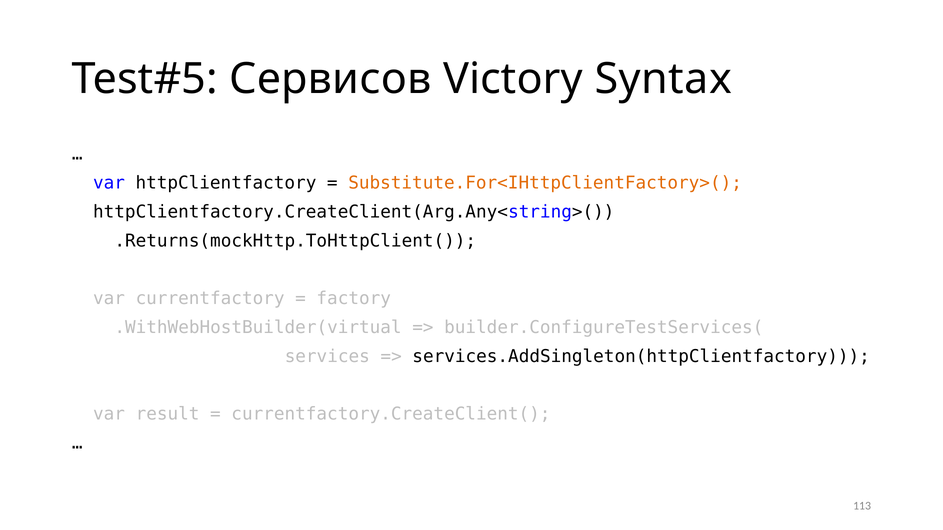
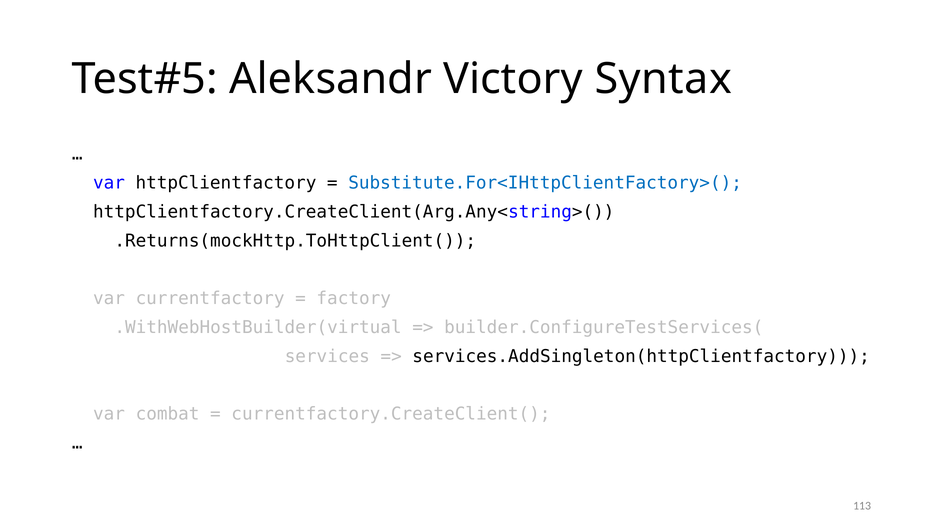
Сервисов: Сервисов -> Aleksandr
Substitute.For<IHttpClientFactory>( colour: orange -> blue
result: result -> combat
